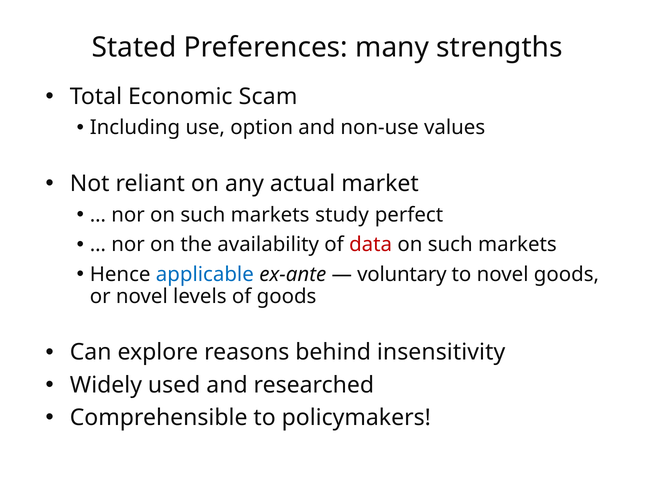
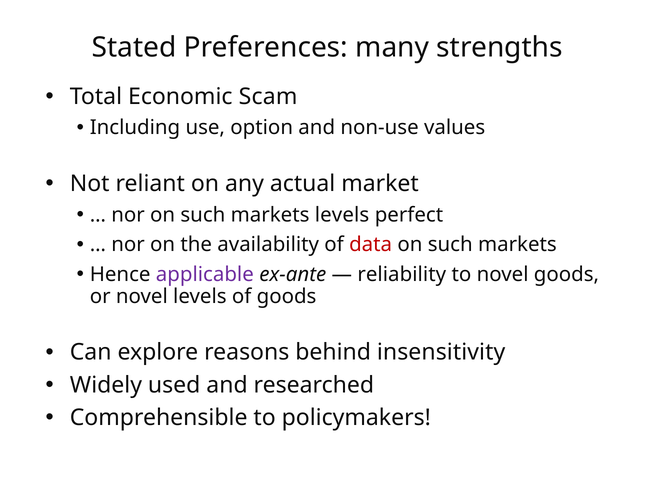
markets study: study -> levels
applicable colour: blue -> purple
voluntary: voluntary -> reliability
